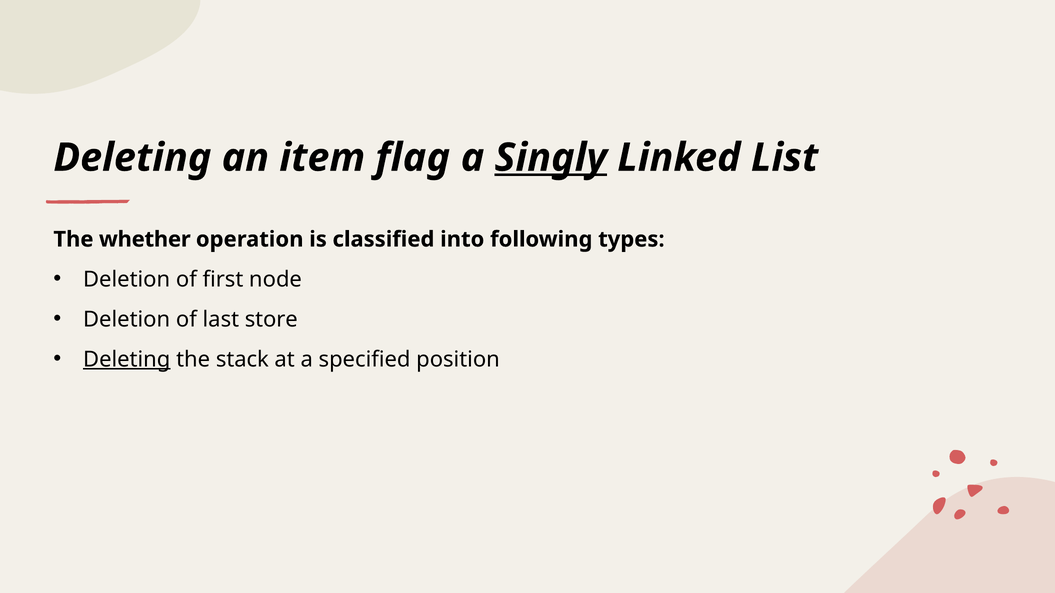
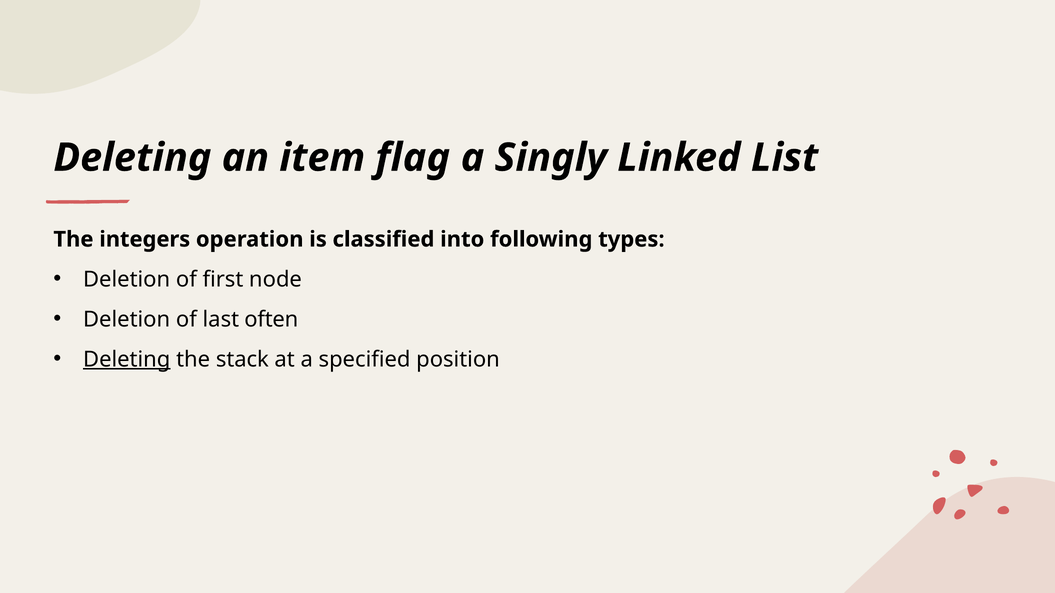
Singly underline: present -> none
whether: whether -> integers
store: store -> often
